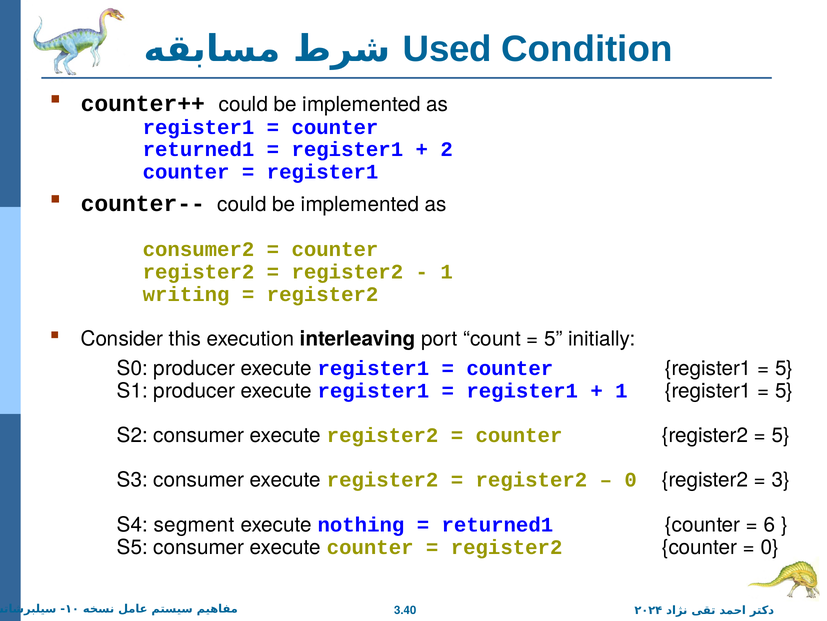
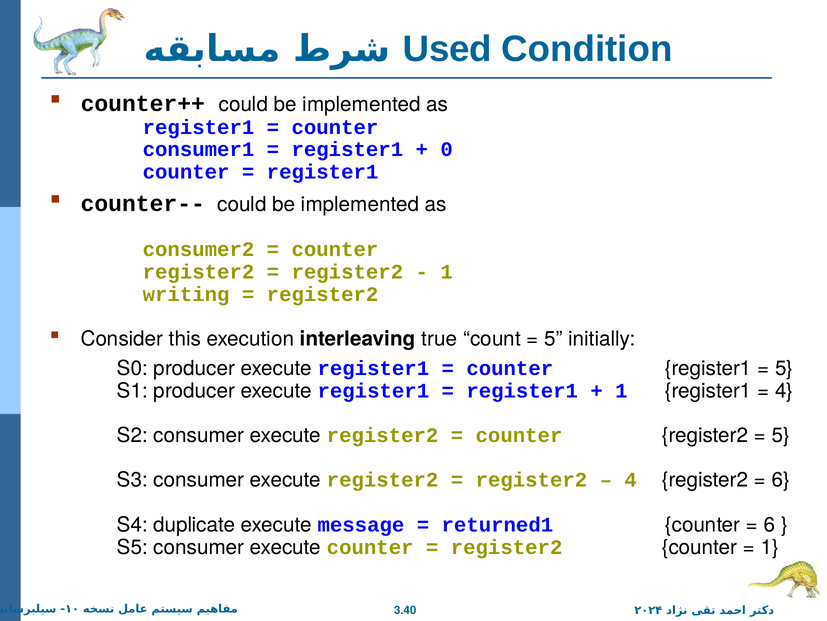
returned1 at (198, 149): returned1 -> consumer1
2: 2 -> 0
port: port -> true
5 at (784, 390): 5 -> 4
0 at (631, 480): 0 -> 4
3 at (781, 480): 3 -> 6
segment: segment -> duplicate
nothing: nothing -> message
0 at (770, 547): 0 -> 1
